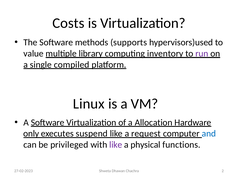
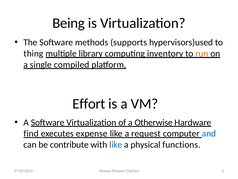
Costs: Costs -> Being
value: value -> thing
run colour: purple -> orange
Linux: Linux -> Effort
Allocation: Allocation -> Otherwise
only: only -> find
suspend: suspend -> expense
privileged: privileged -> contribute
like at (116, 144) colour: purple -> blue
